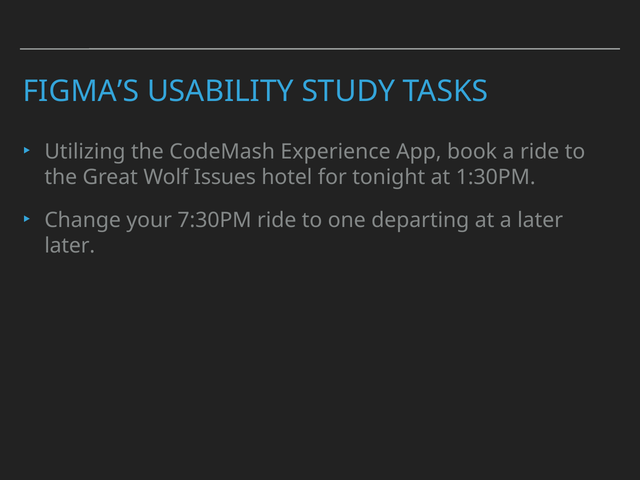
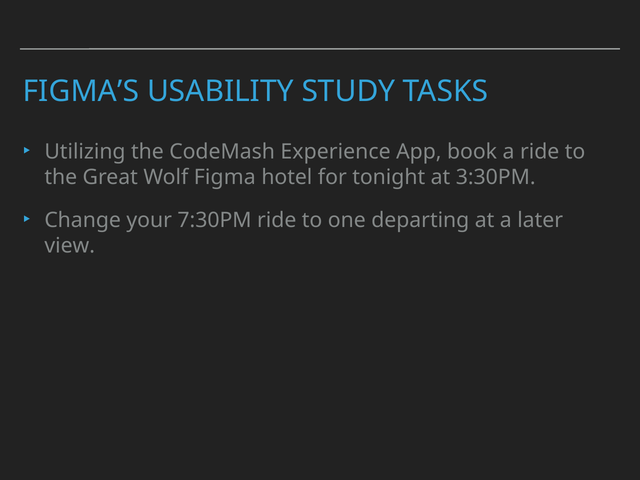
Issues: Issues -> Figma
1:30PM: 1:30PM -> 3:30PM
later at (70, 246): later -> view
